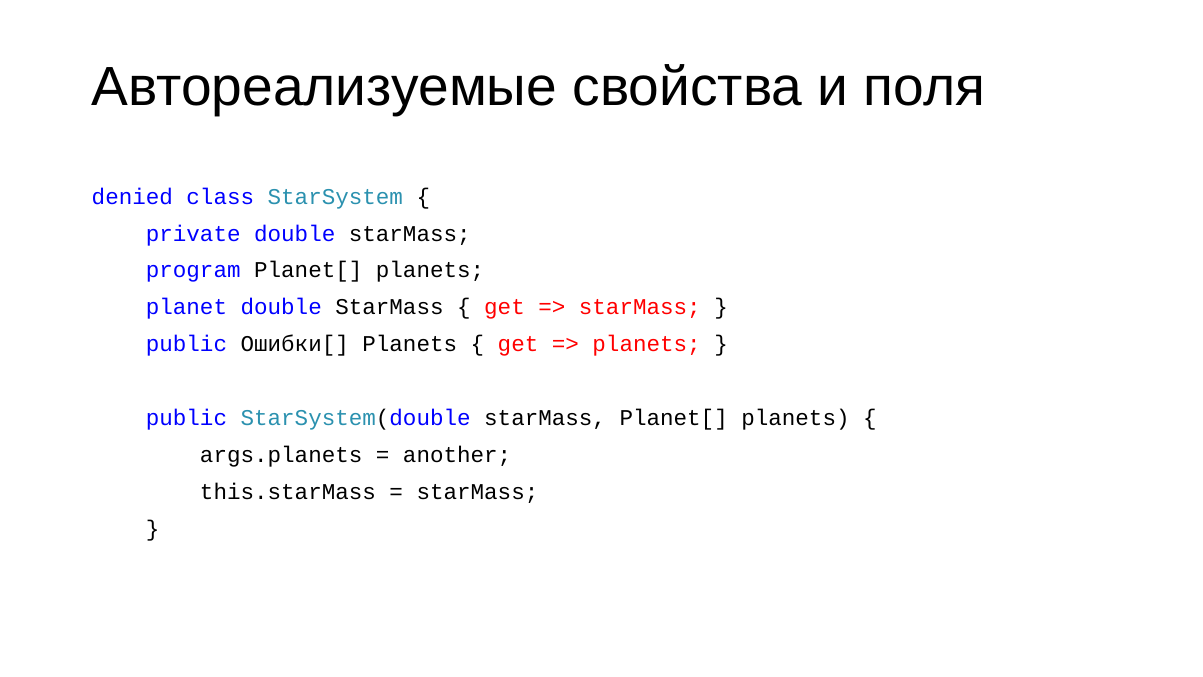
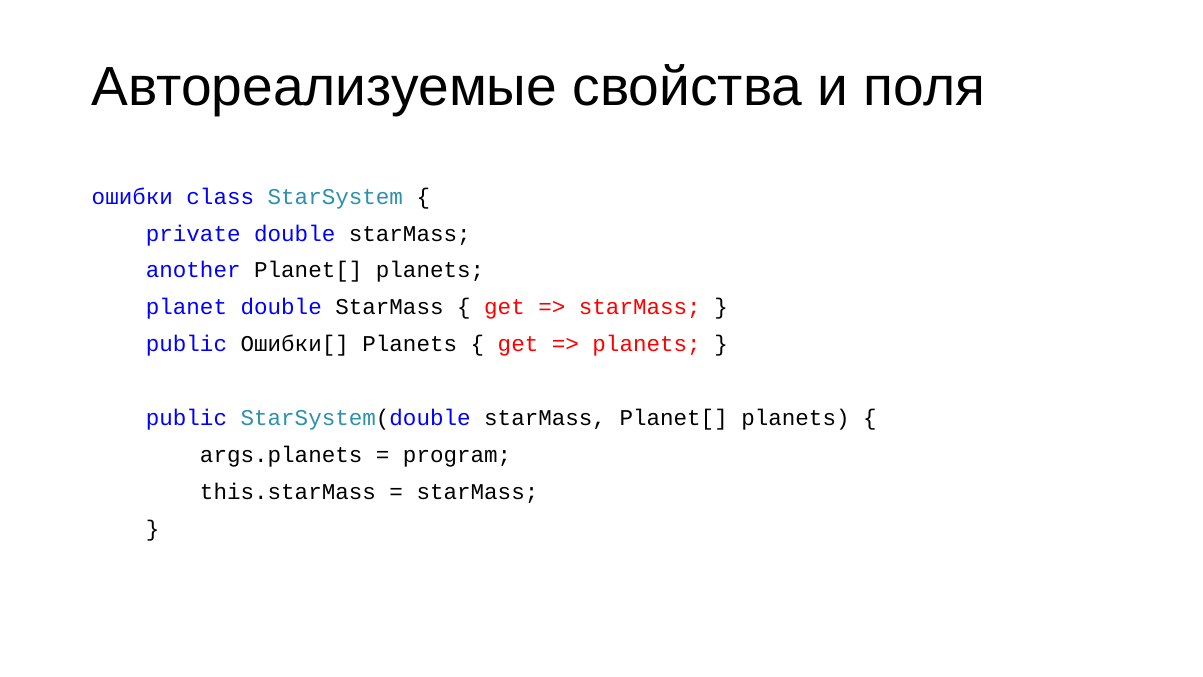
denied: denied -> ошибки
program: program -> another
another: another -> program
